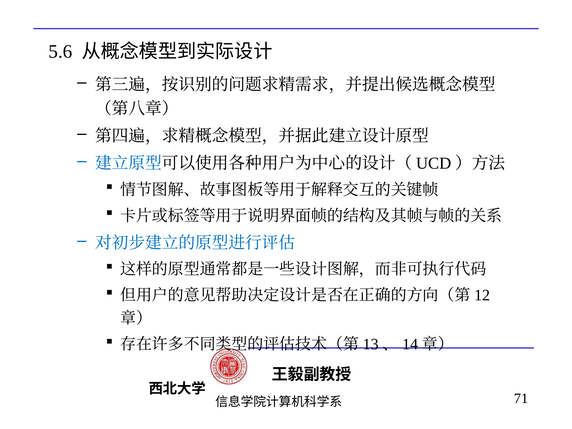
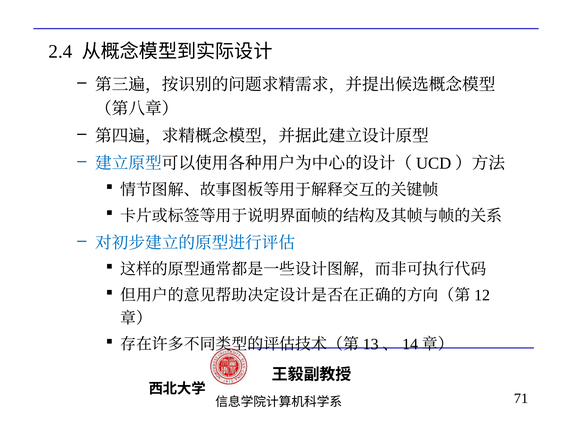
5.6: 5.6 -> 2.4
